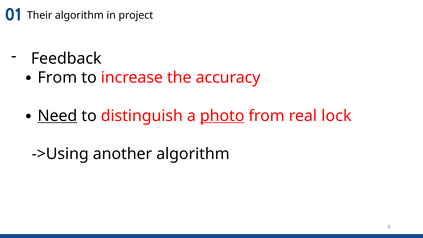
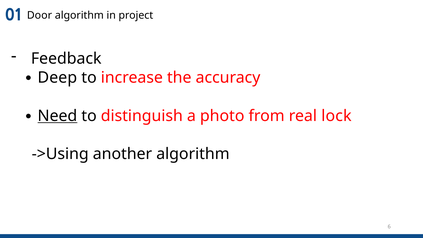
Their: Their -> Door
From at (57, 78): From -> Deep
photo underline: present -> none
